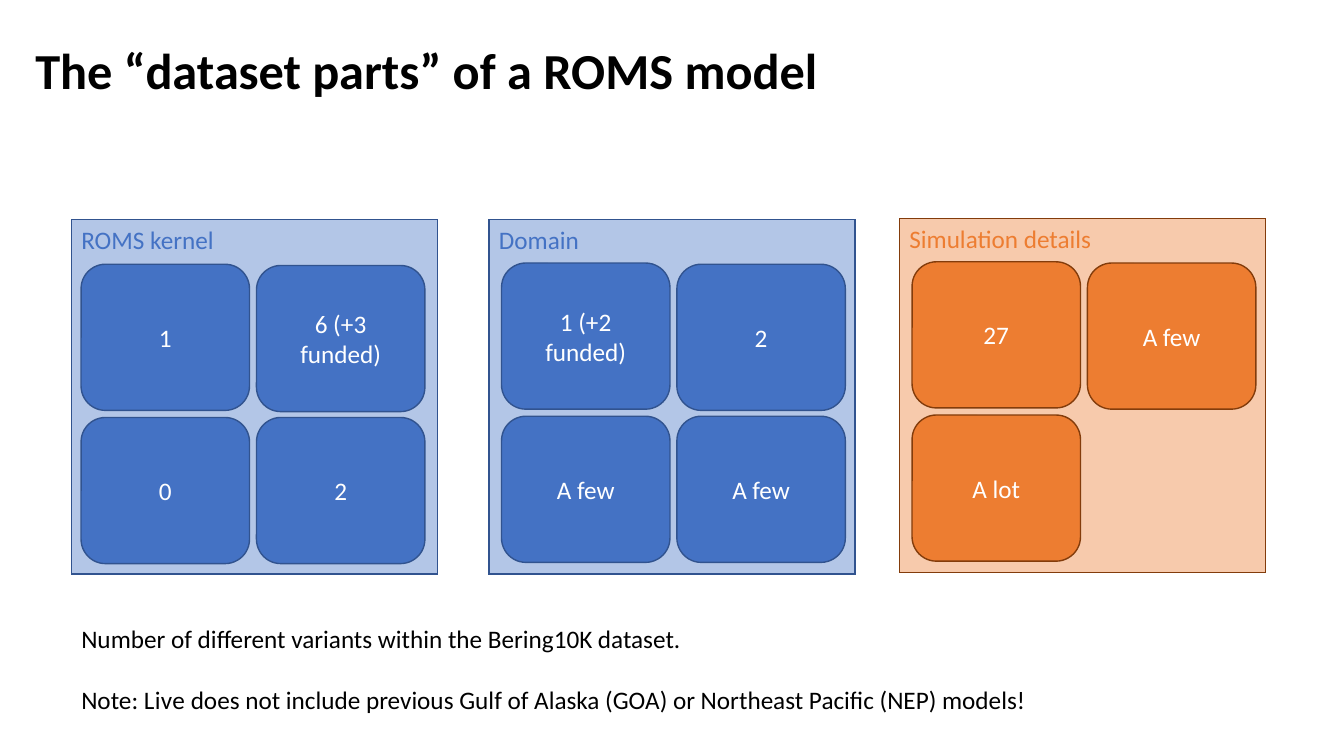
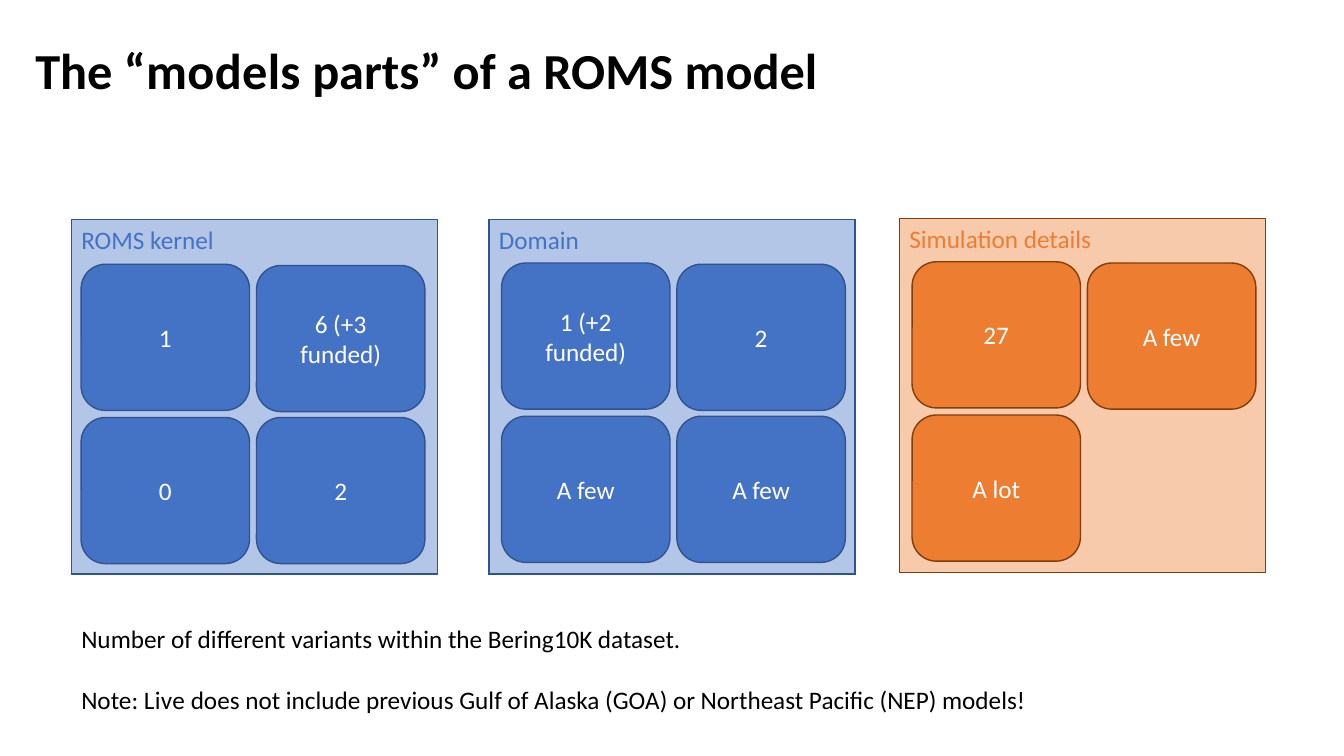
The dataset: dataset -> models
